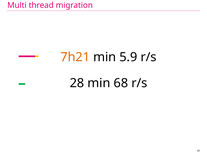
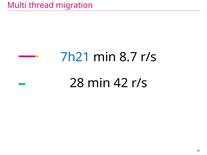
7h21 colour: orange -> blue
5.9: 5.9 -> 8.7
68: 68 -> 42
